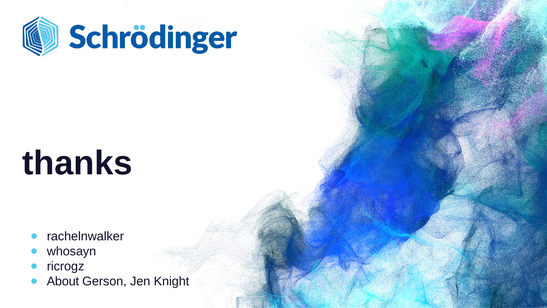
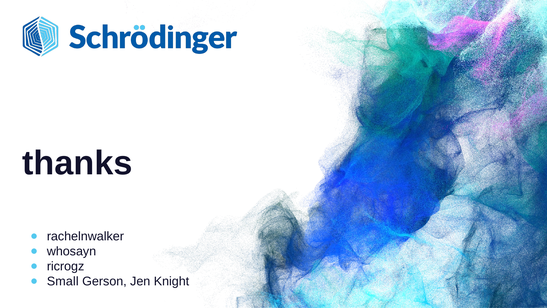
About: About -> Small
